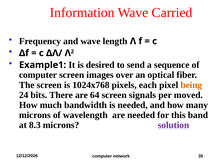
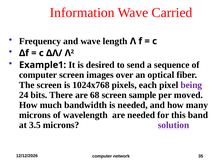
being colour: orange -> purple
64: 64 -> 68
signals: signals -> sample
8.3: 8.3 -> 3.5
